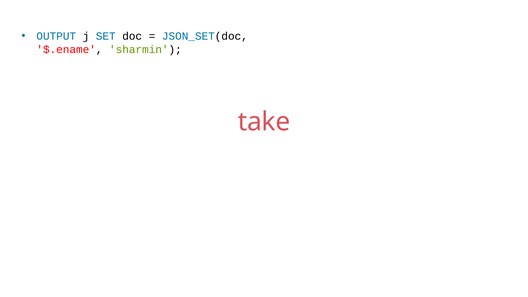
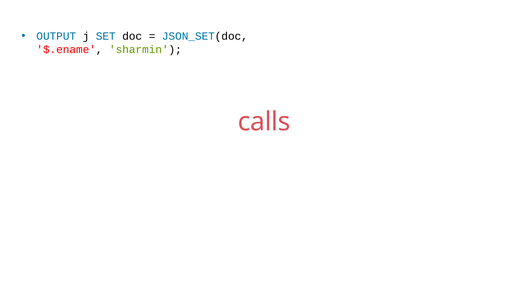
take: take -> calls
